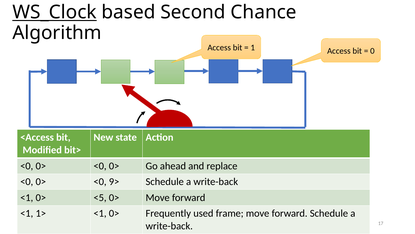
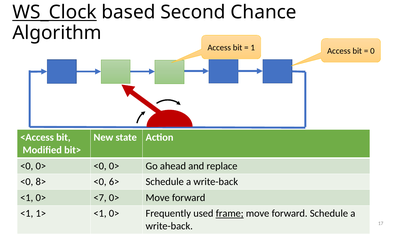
0> at (41, 181): 0> -> 8>
9>: 9> -> 6>
<5: <5 -> <7
frame underline: none -> present
